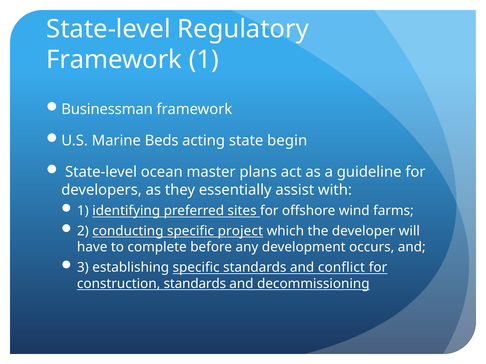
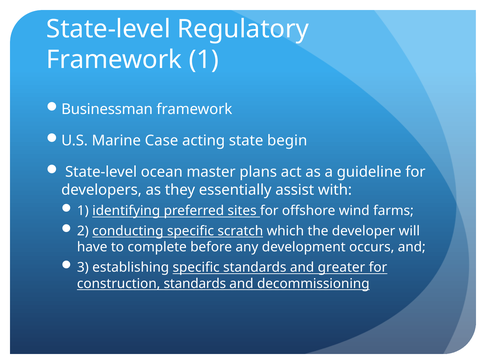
Beds: Beds -> Case
project: project -> scratch
conflict: conflict -> greater
